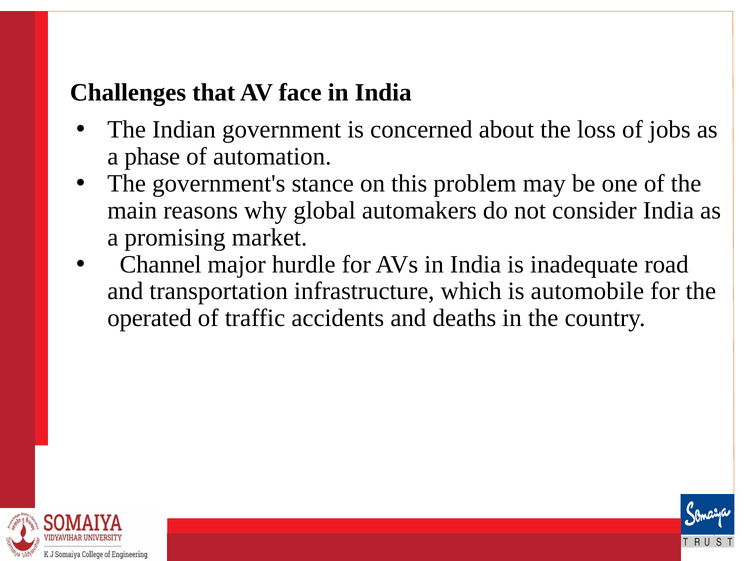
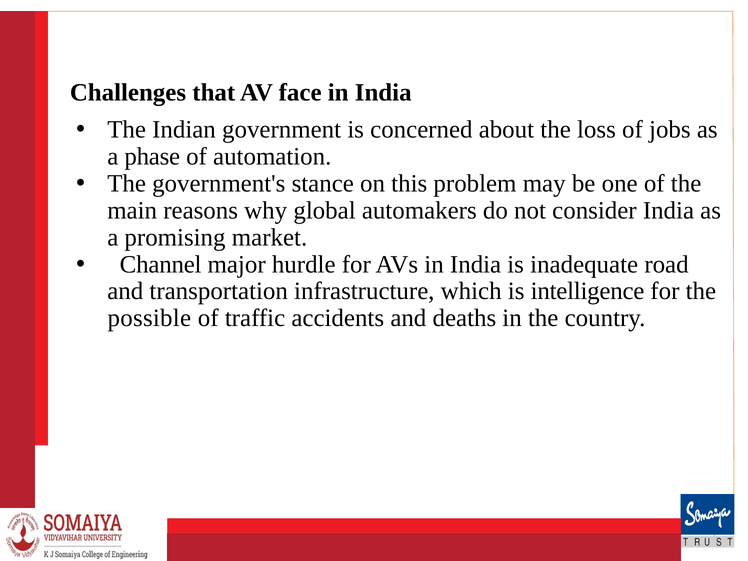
automobile: automobile -> intelligence
operated: operated -> possible
